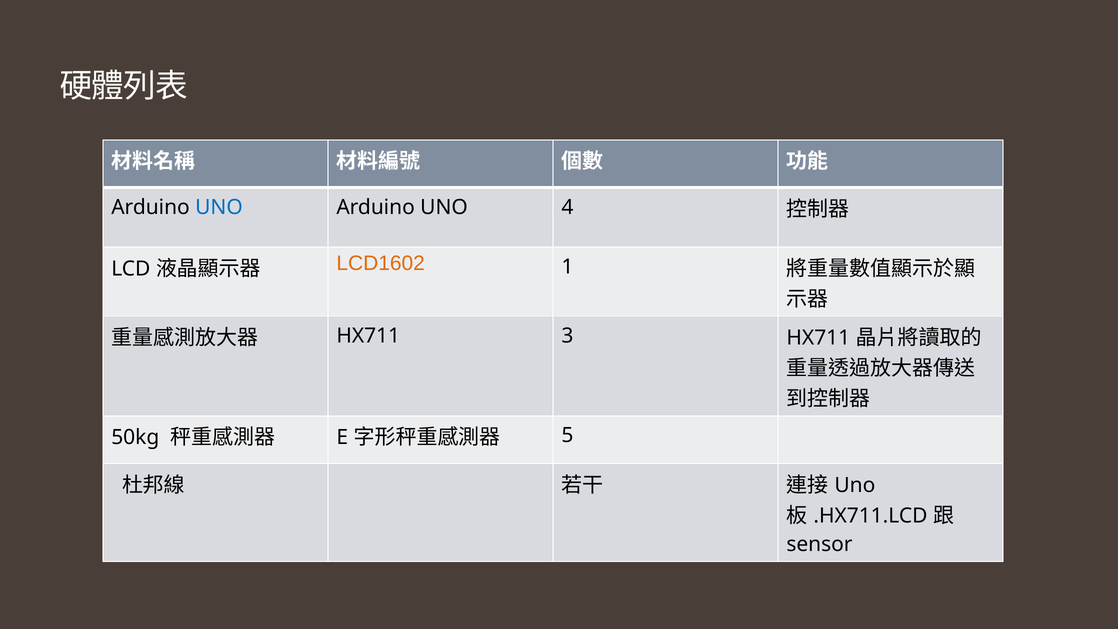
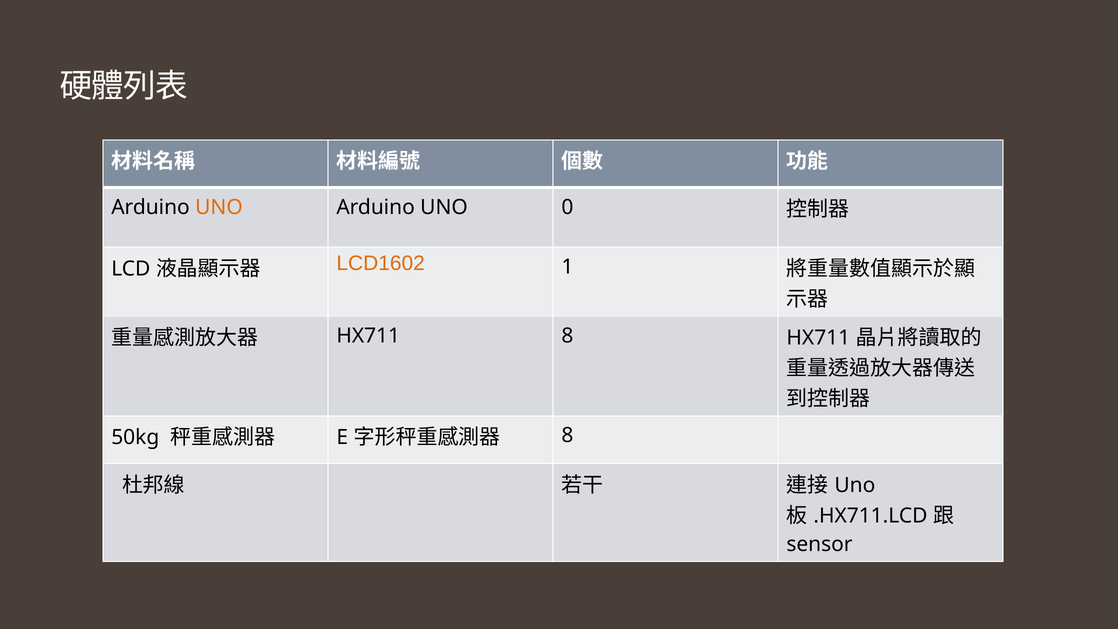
UNO at (219, 207) colour: blue -> orange
4: 4 -> 0
HX711 3: 3 -> 8
5 at (567, 435): 5 -> 8
